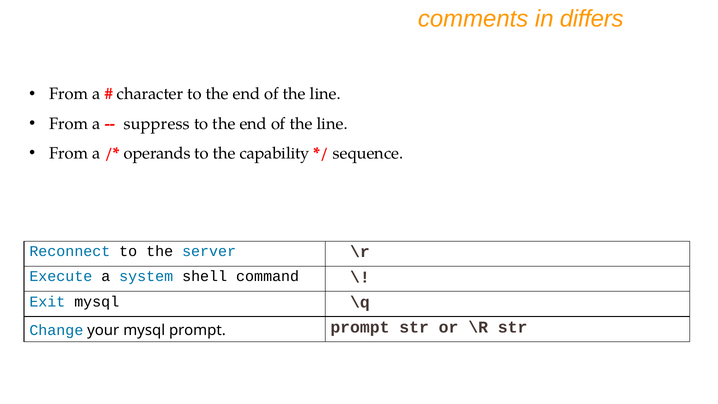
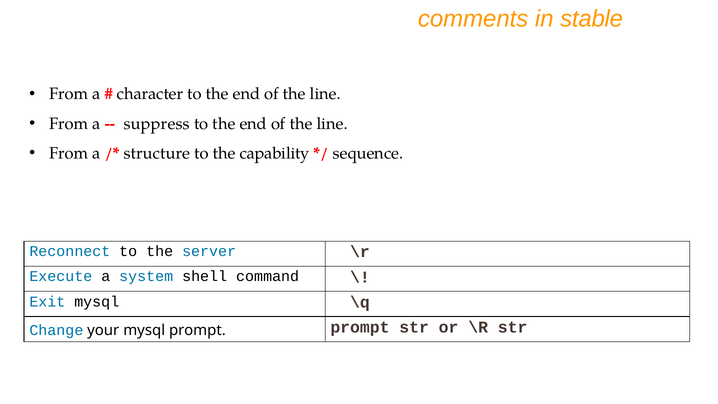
differs: differs -> stable
operands: operands -> structure
